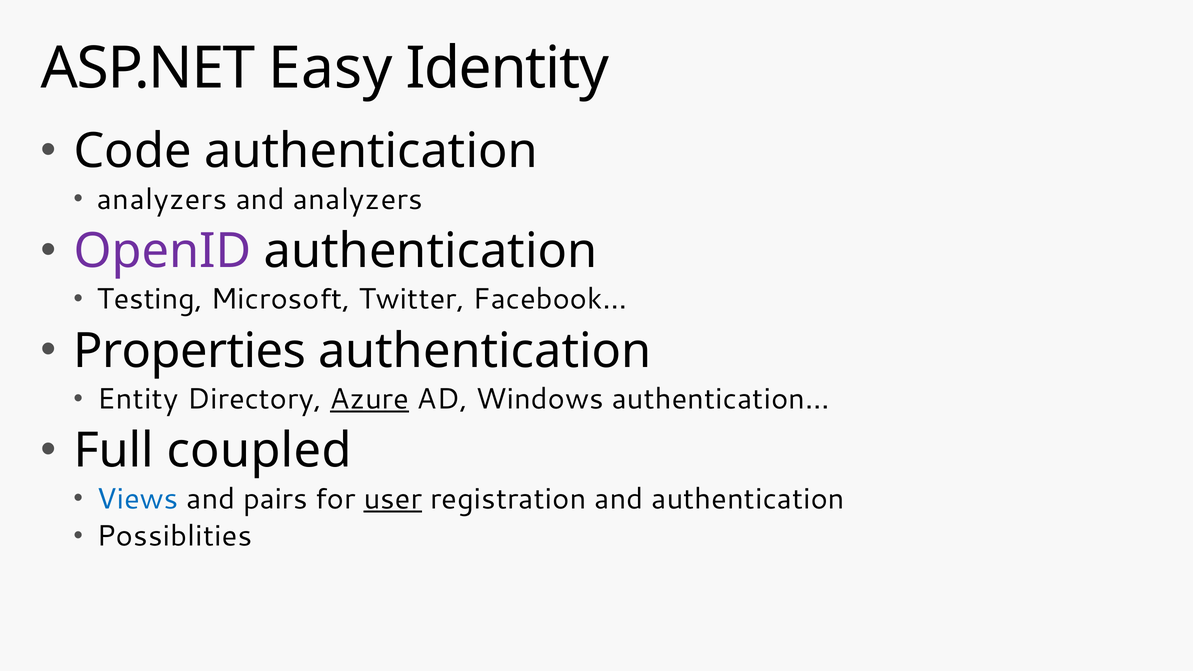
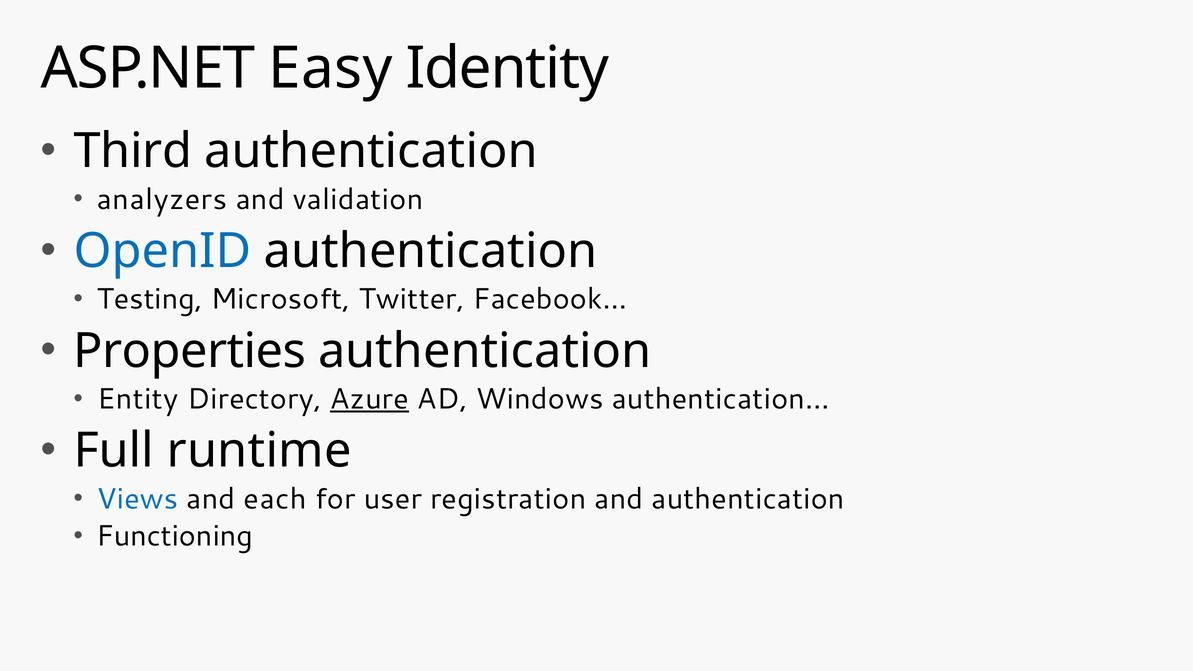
Code: Code -> Third
and analyzers: analyzers -> validation
OpenID colour: purple -> blue
coupled: coupled -> runtime
pairs: pairs -> each
user underline: present -> none
Possiblities: Possiblities -> Functioning
